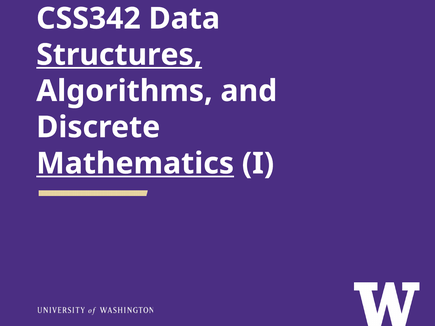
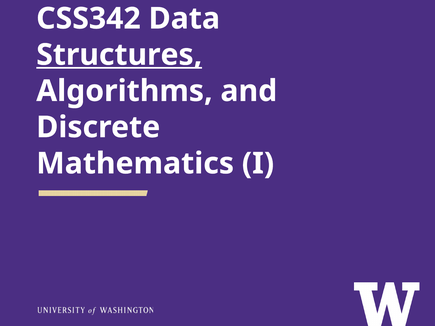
Mathematics underline: present -> none
